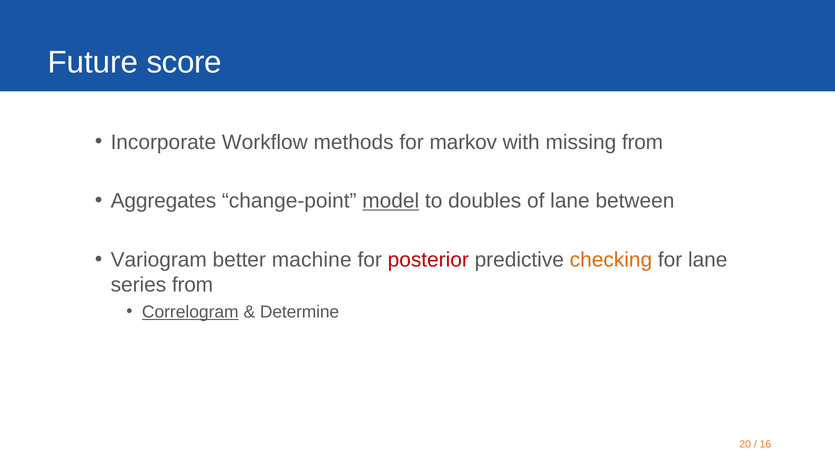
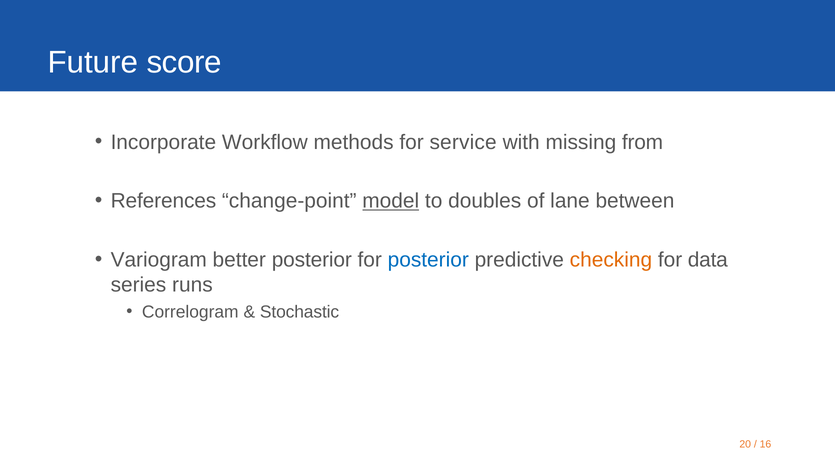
markov: markov -> service
Aggregates: Aggregates -> References
better machine: machine -> posterior
posterior at (428, 260) colour: red -> blue
for lane: lane -> data
series from: from -> runs
Correlogram underline: present -> none
Determine: Determine -> Stochastic
